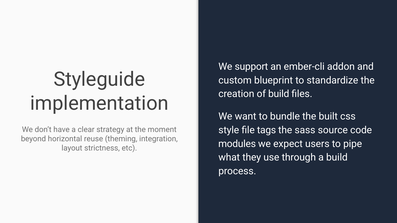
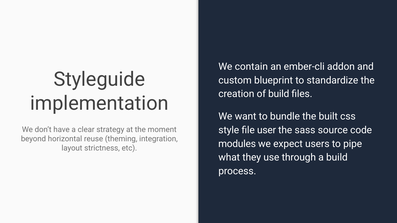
support: support -> contain
tags: tags -> user
